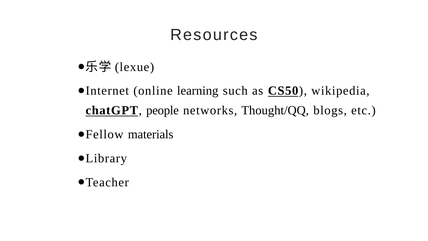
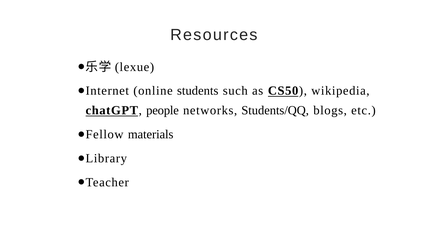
learning: learning -> students
Thought/QQ: Thought/QQ -> Students/QQ
